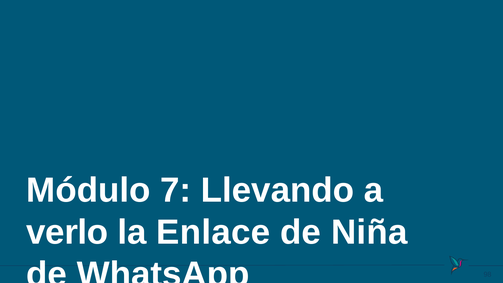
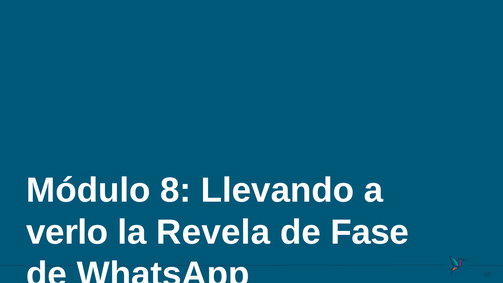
7: 7 -> 8
Enlace: Enlace -> Revela
Niña: Niña -> Fase
